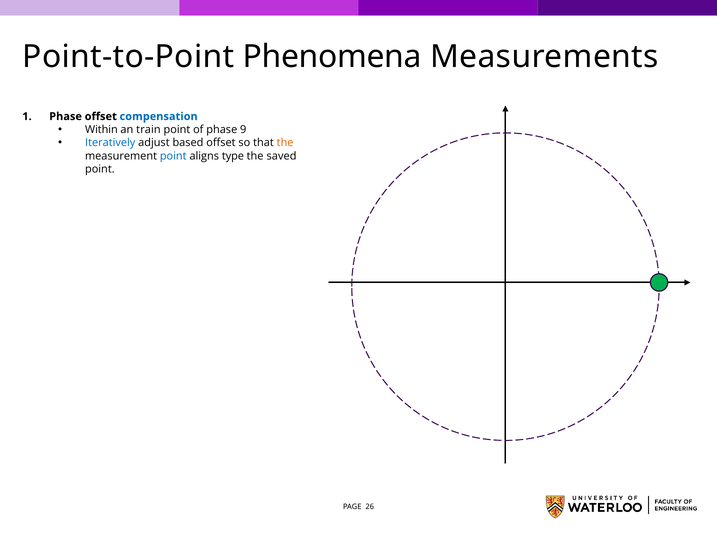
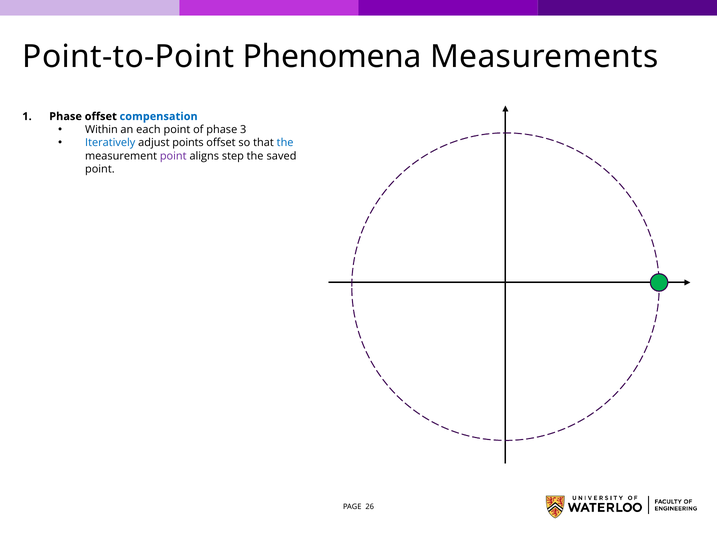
train: train -> each
9: 9 -> 3
based: based -> points
the at (285, 143) colour: orange -> blue
point at (173, 156) colour: blue -> purple
type: type -> step
